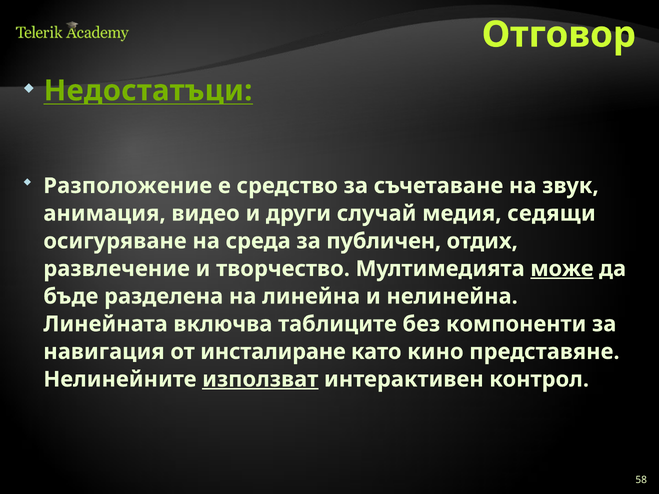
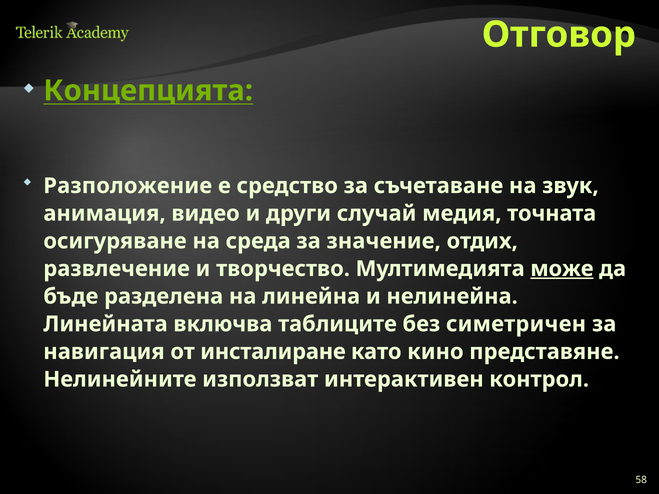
Недостатъци: Недостатъци -> Концепцията
седящи: седящи -> точната
публичен: публичен -> значение
компоненти: компоненти -> симетричен
използват underline: present -> none
